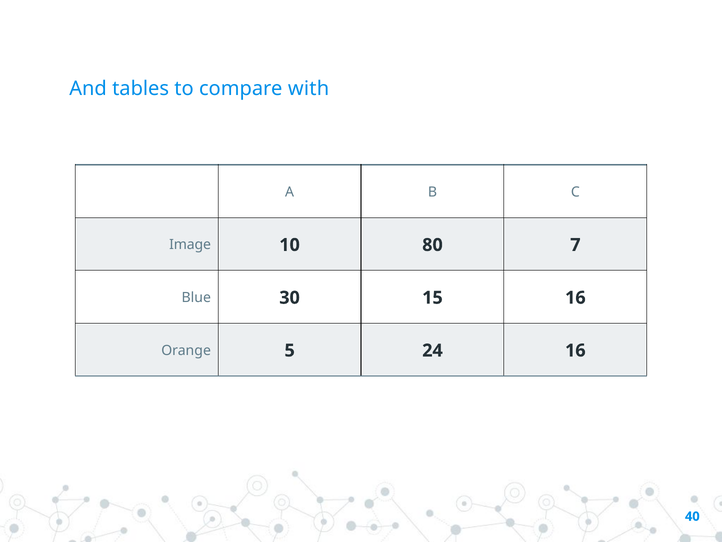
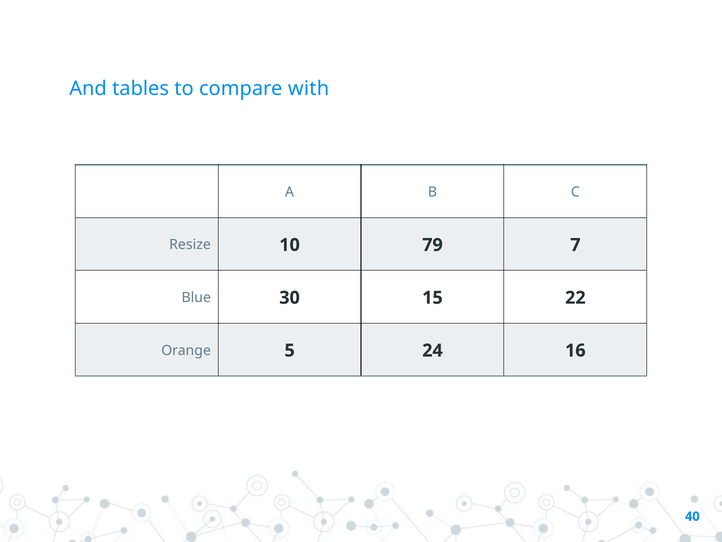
Image: Image -> Resize
80: 80 -> 79
15 16: 16 -> 22
